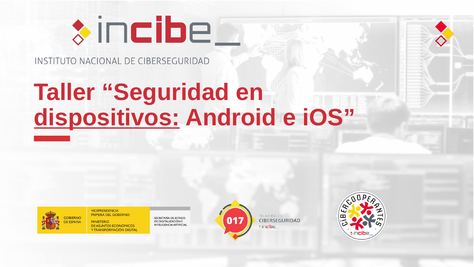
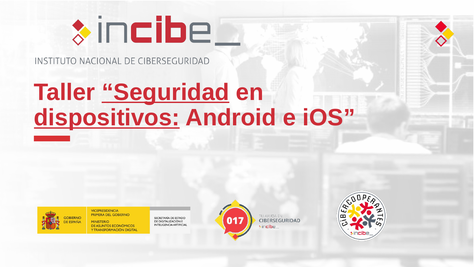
Seguridad underline: none -> present
